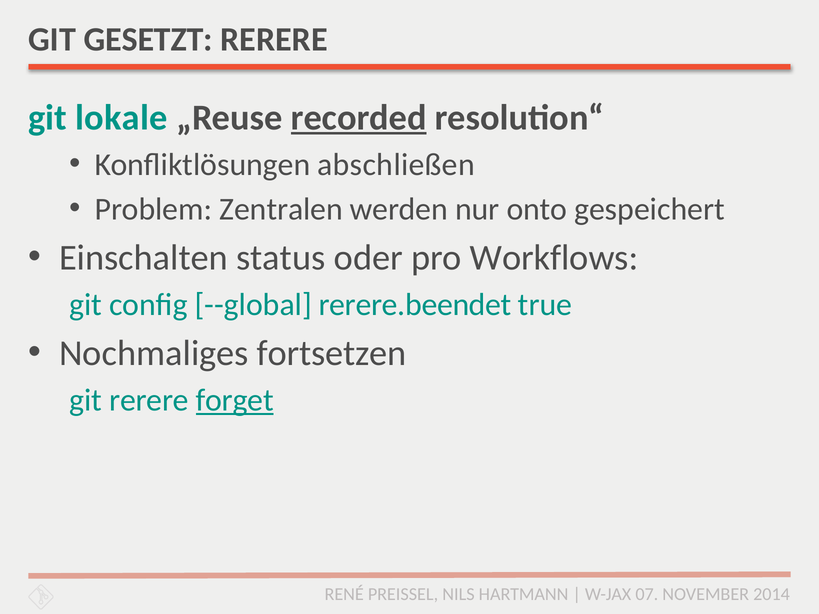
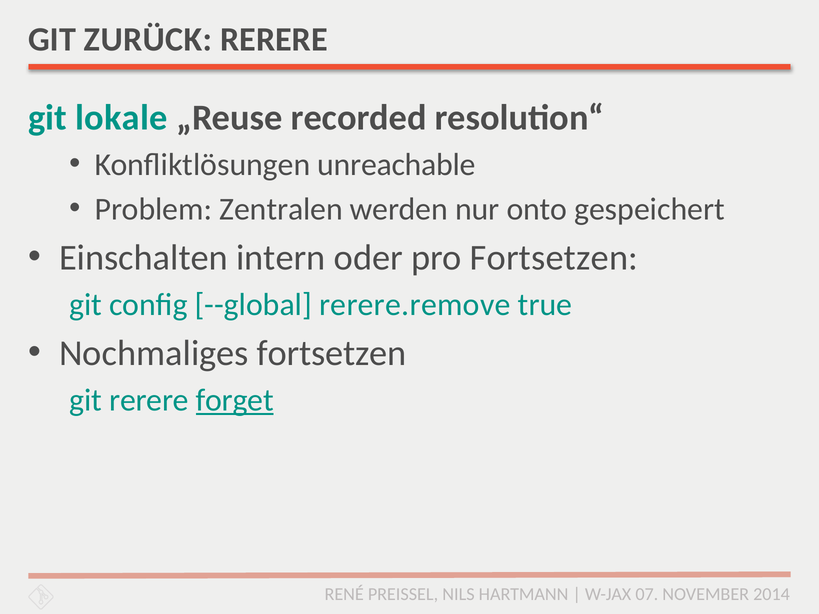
GESETZT: GESETZT -> ZURÜCK
recorded underline: present -> none
abschließen: abschließen -> unreachable
status: status -> intern
pro Workflows: Workflows -> Fortsetzen
rerere.beendet: rerere.beendet -> rerere.remove
